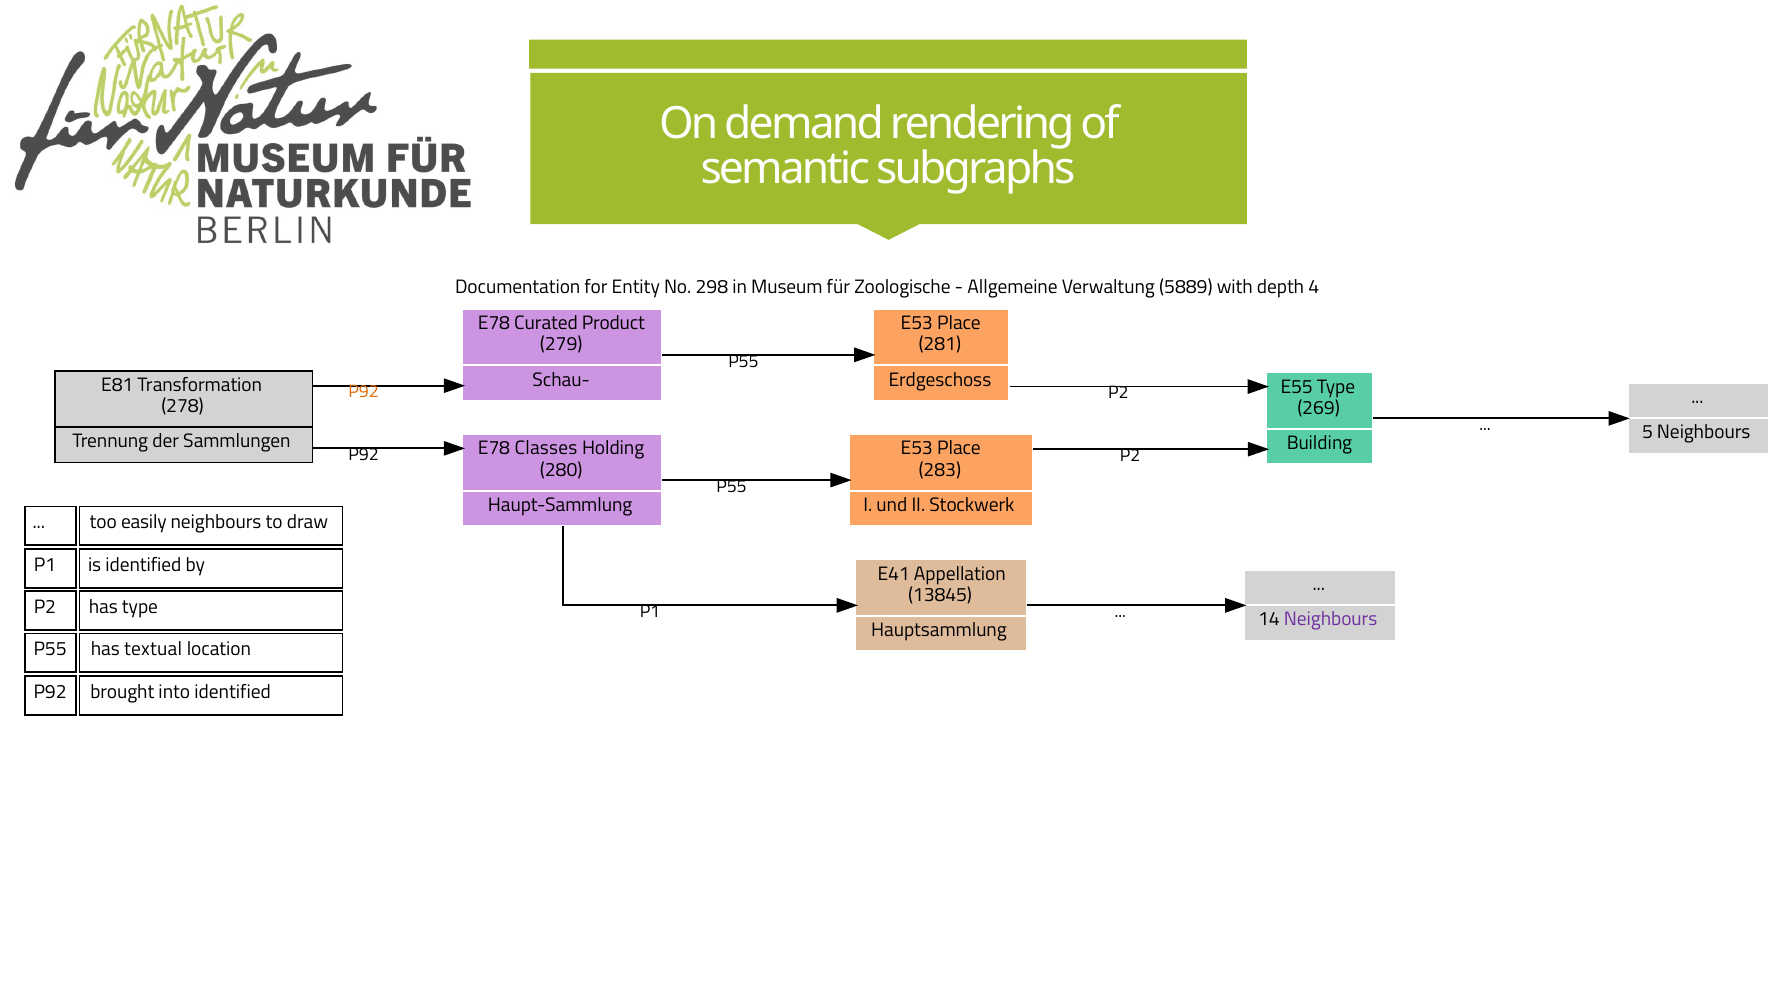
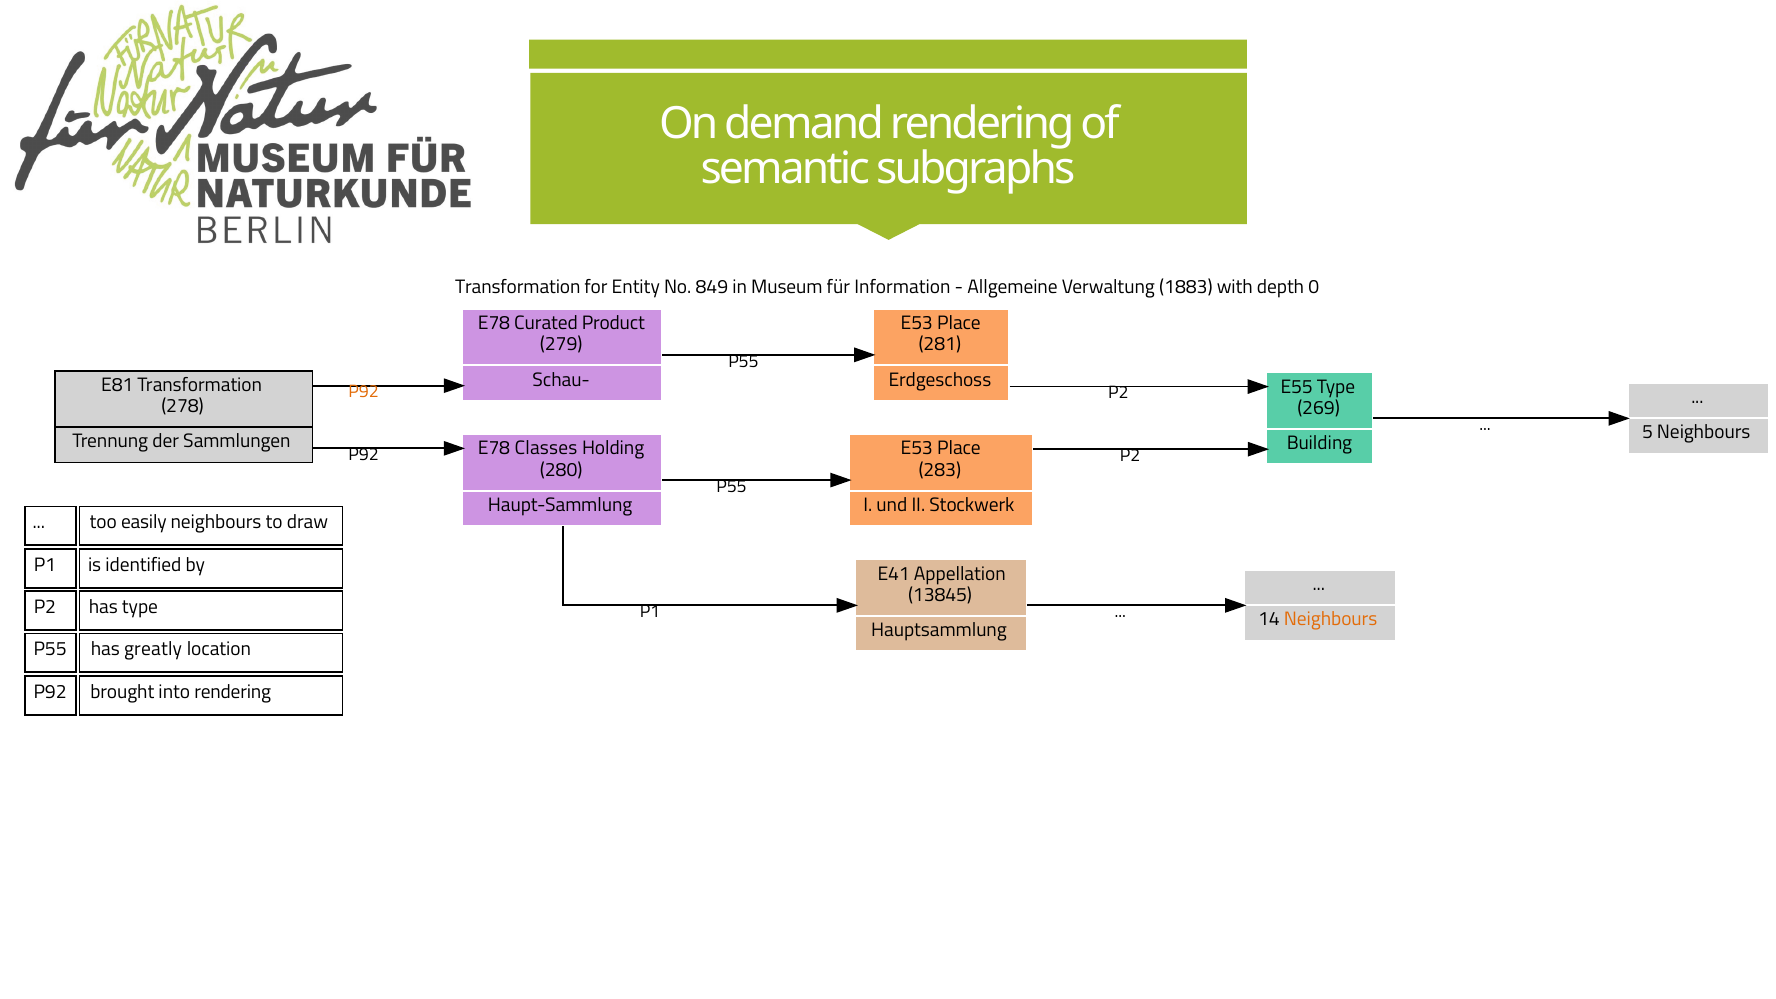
Documentation at (518, 287): Documentation -> Transformation
298: 298 -> 849
Zoologische: Zoologische -> Information
5889: 5889 -> 1883
4: 4 -> 0
Neighbours at (1331, 620) colour: purple -> orange
textual: textual -> greatly
into identified: identified -> rendering
